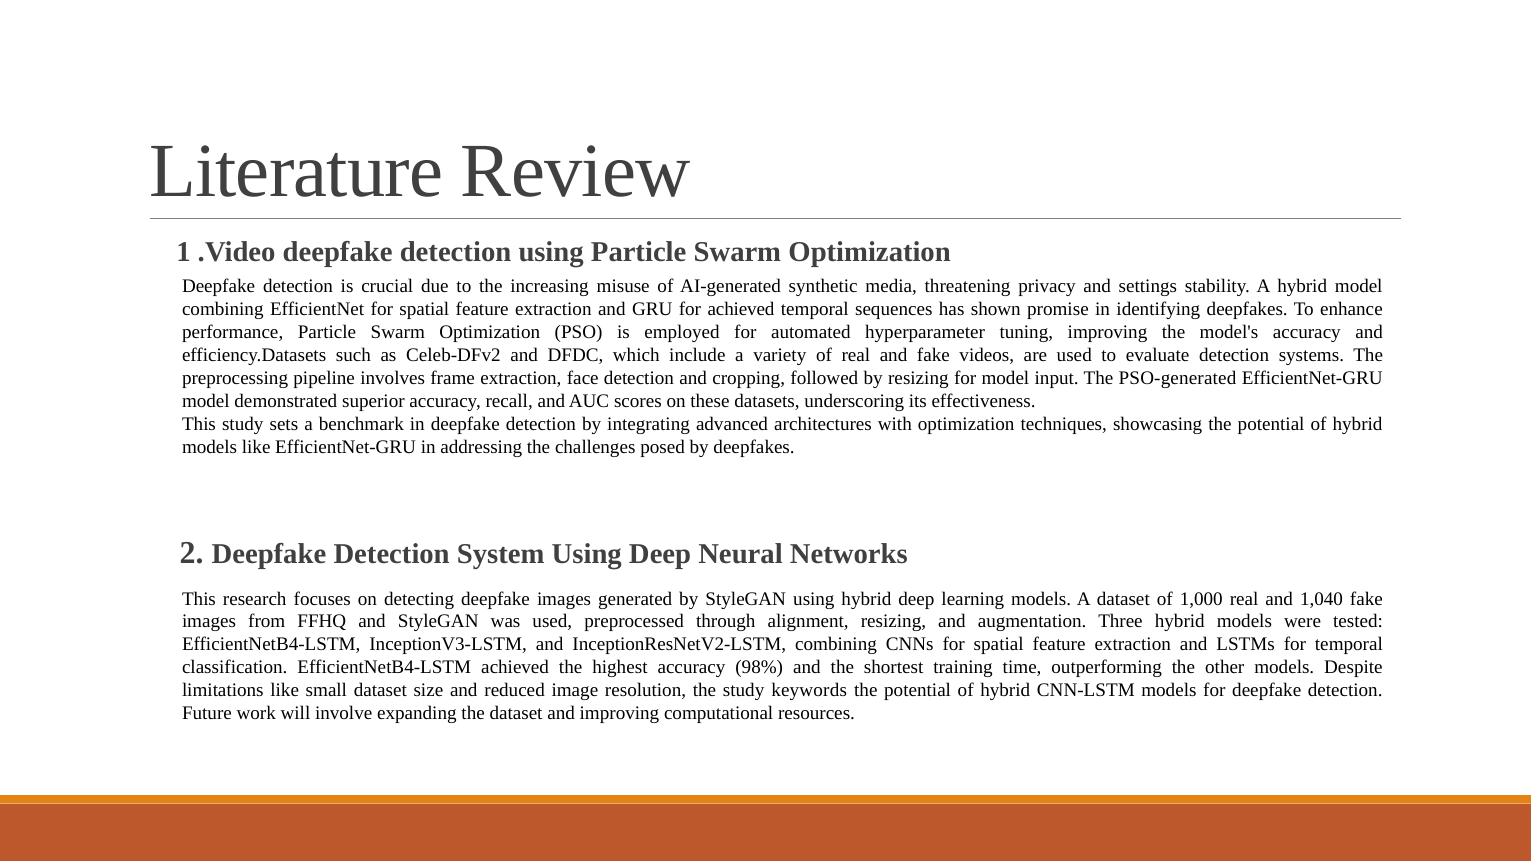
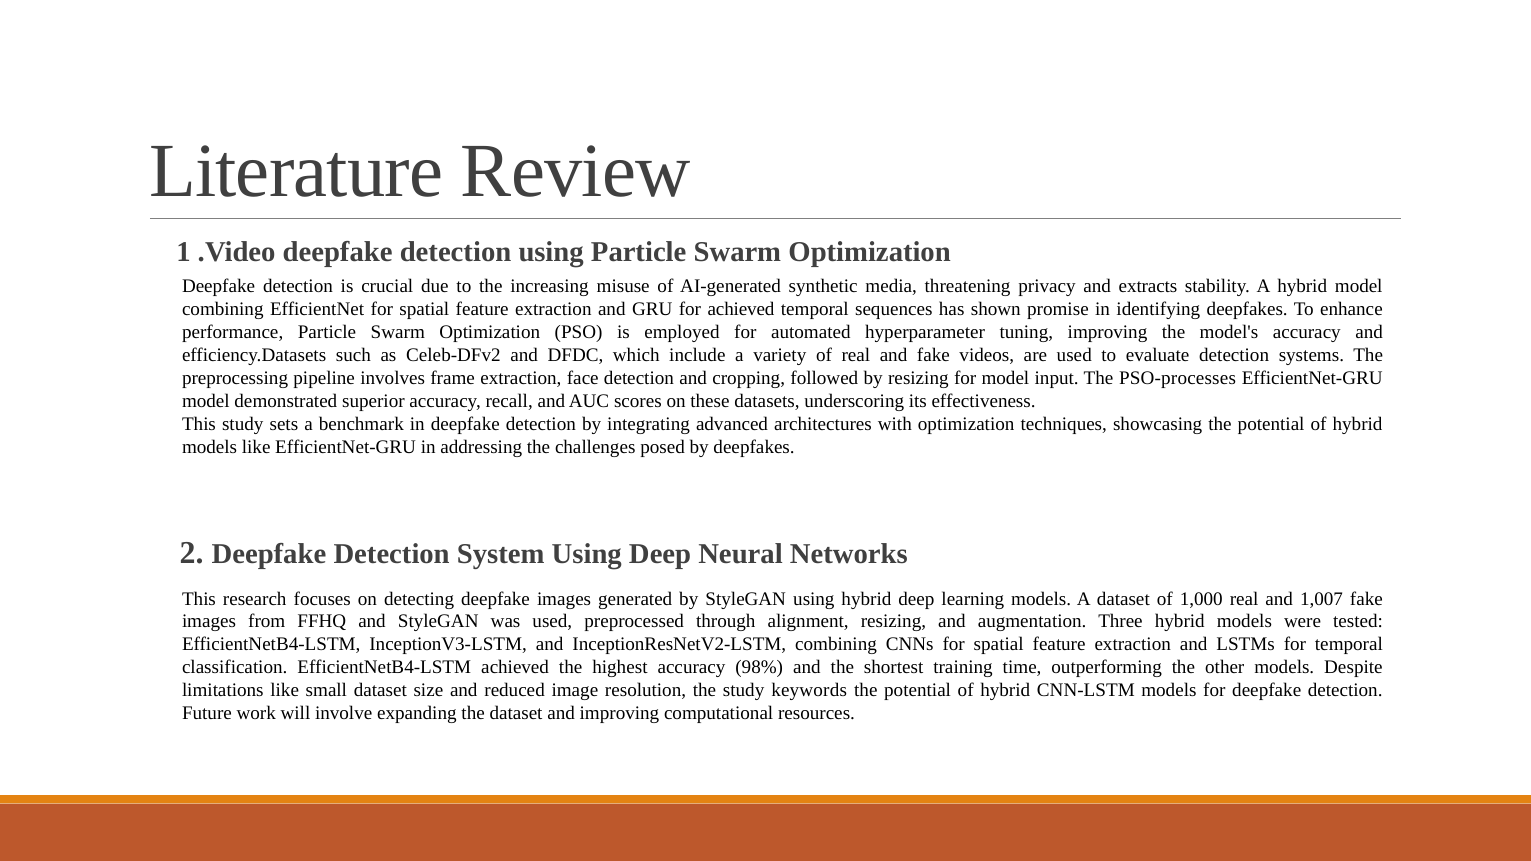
settings: settings -> extracts
PSO-generated: PSO-generated -> PSO-processes
1,040: 1,040 -> 1,007
